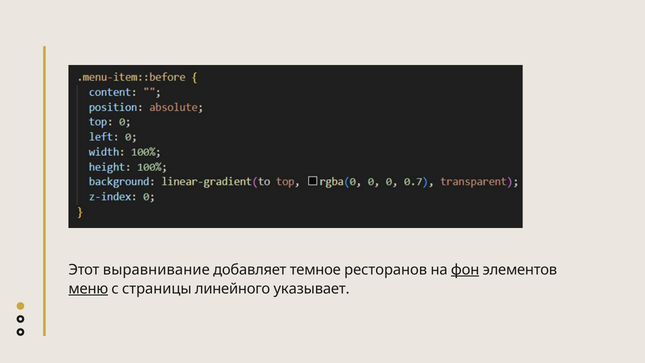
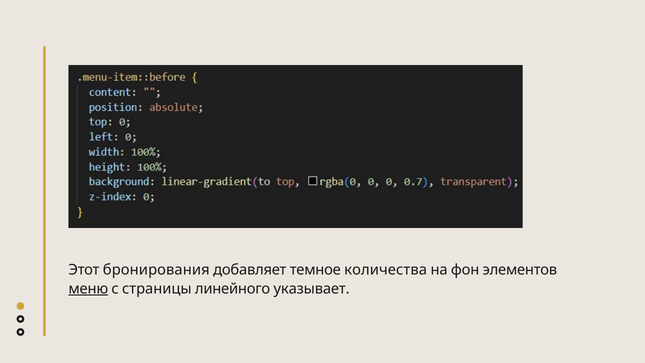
выравнивание: выравнивание -> бронирования
ресторанов: ресторанов -> количества
фон underline: present -> none
